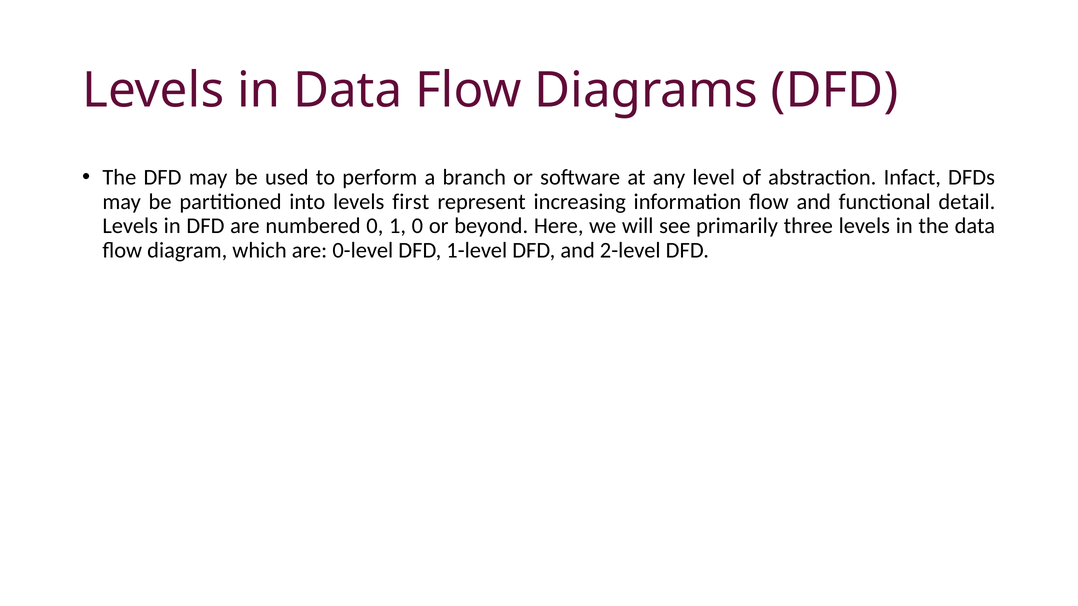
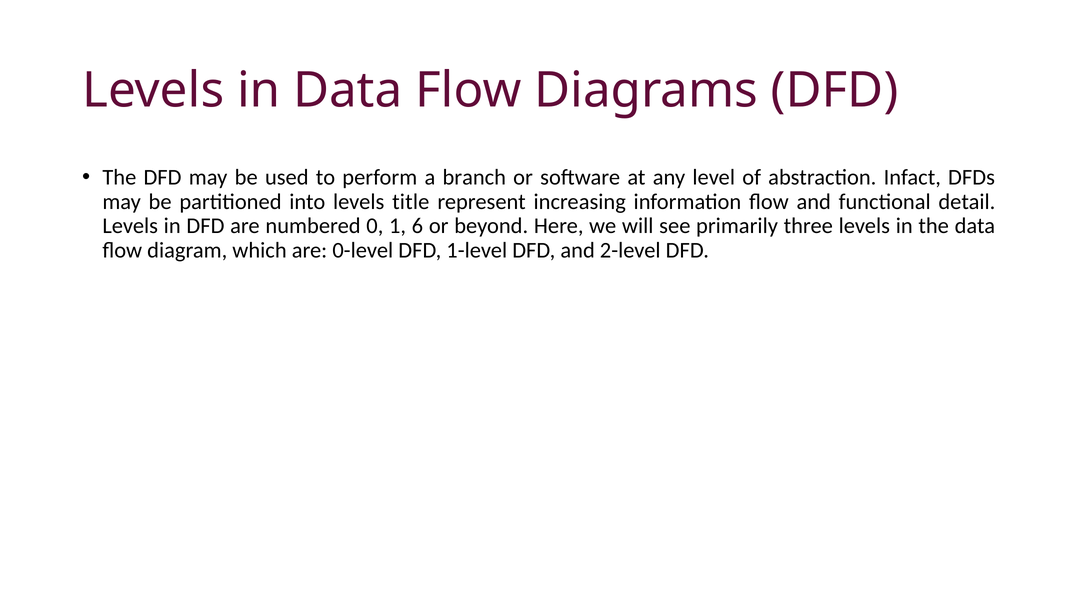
first: first -> title
1 0: 0 -> 6
